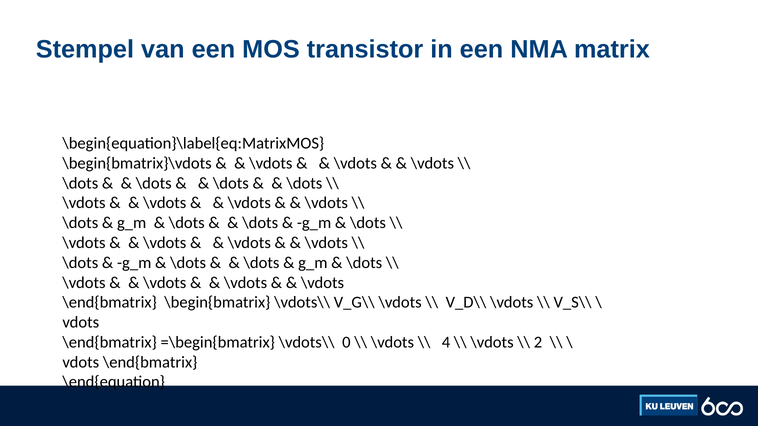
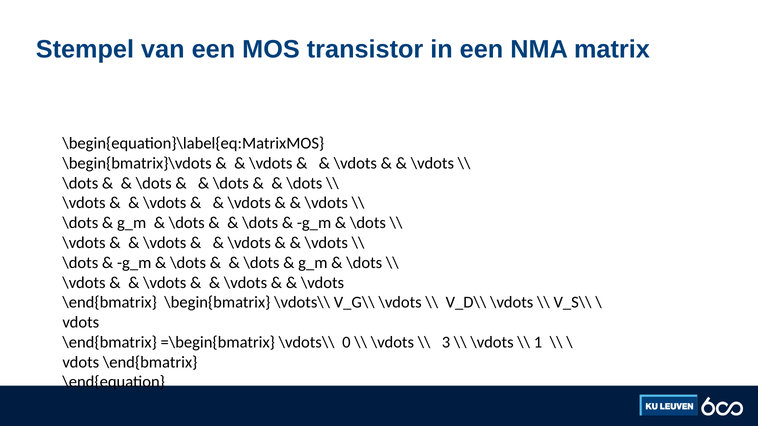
4: 4 -> 3
2: 2 -> 1
